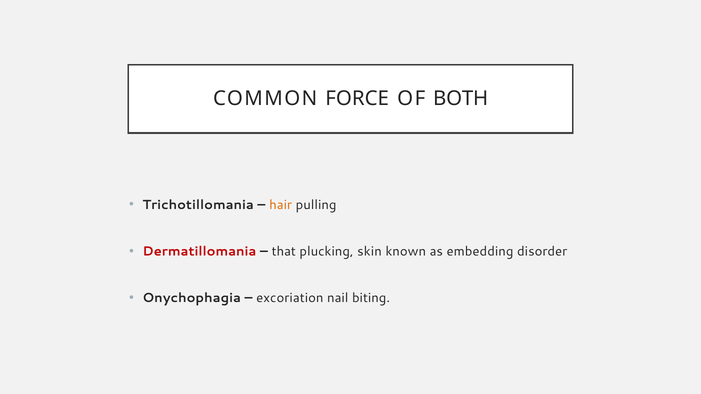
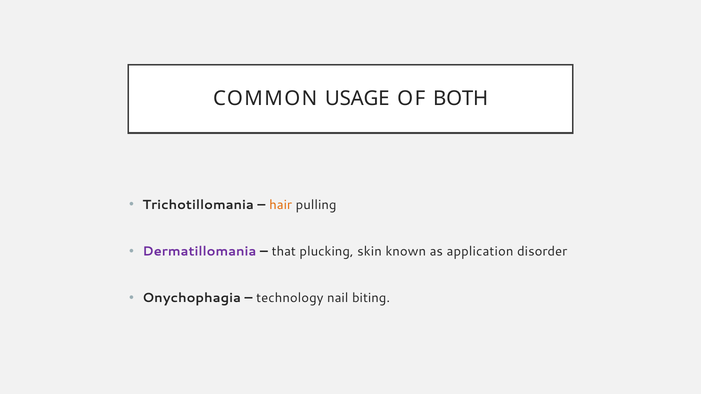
FORCE: FORCE -> USAGE
Dermatillomania colour: red -> purple
embedding: embedding -> application
excoriation: excoriation -> technology
